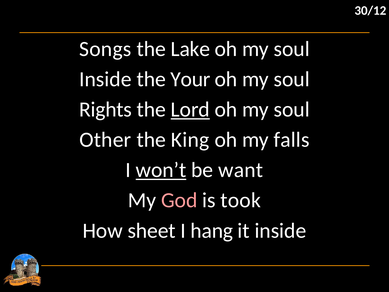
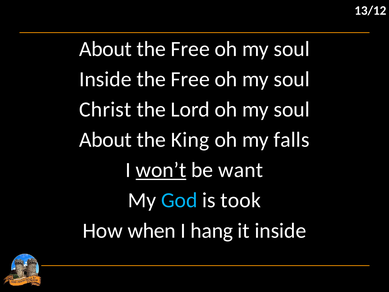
30/12: 30/12 -> 13/12
Songs at (105, 49): Songs -> About
Lake at (190, 49): Lake -> Free
Your at (190, 79): Your -> Free
Rights: Rights -> Christ
Lord underline: present -> none
Other at (105, 140): Other -> About
God colour: pink -> light blue
sheet: sheet -> when
